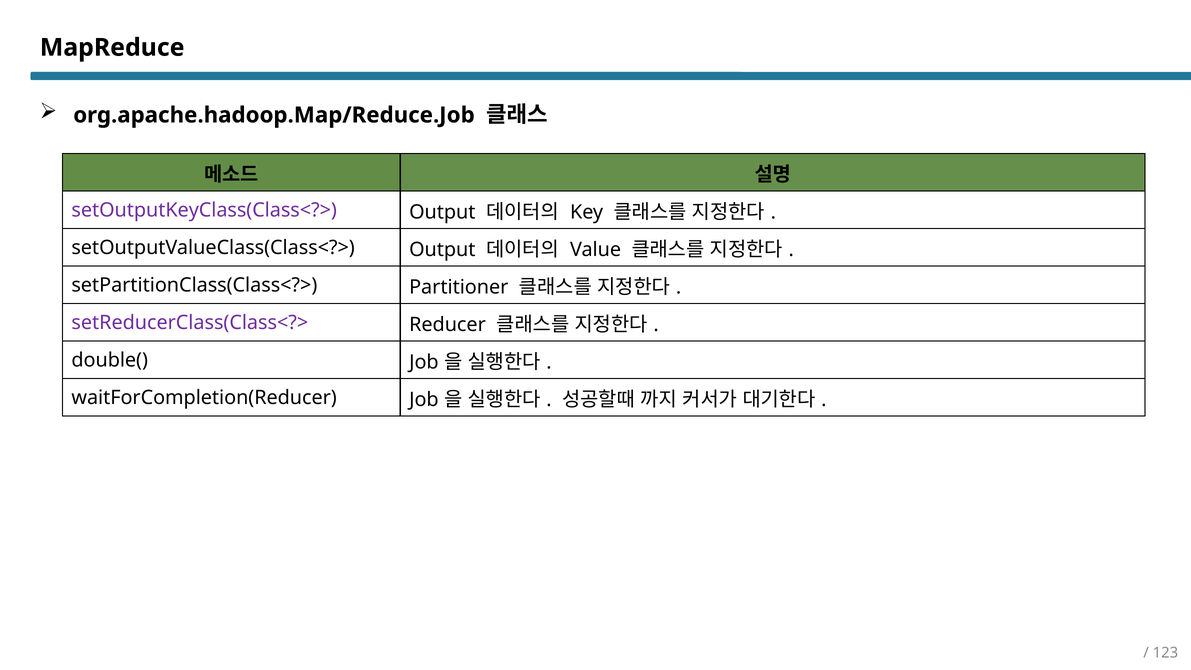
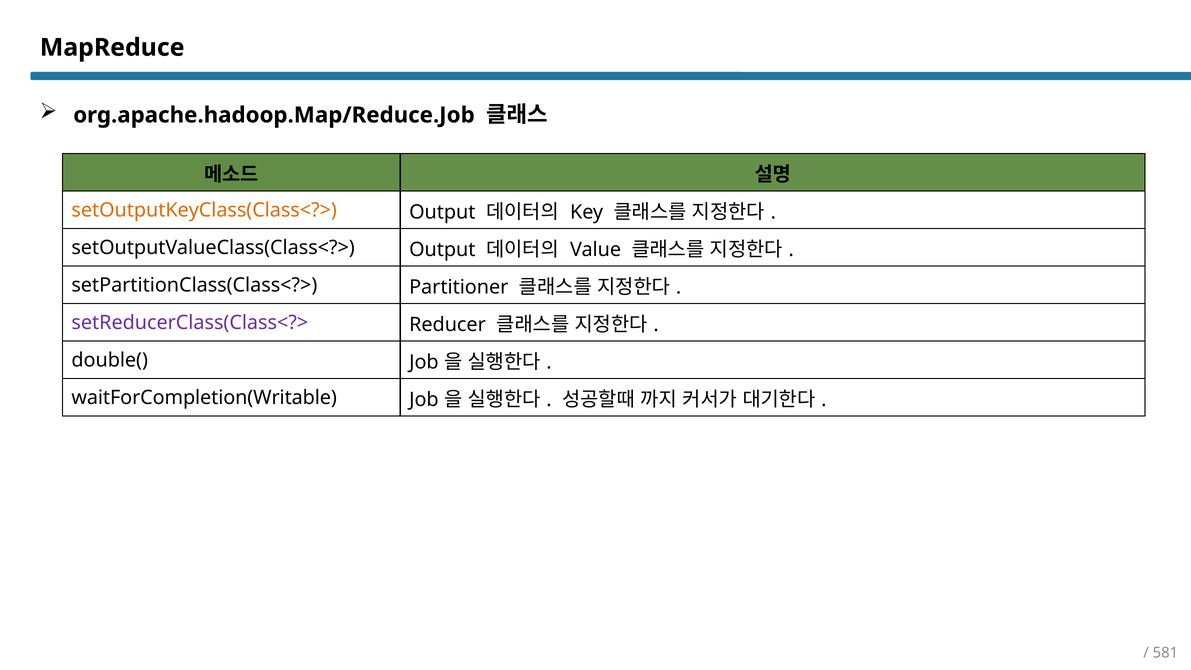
setOutputKeyClass(Class<?> colour: purple -> orange
waitForCompletion(Reducer: waitForCompletion(Reducer -> waitForCompletion(Writable
123: 123 -> 581
